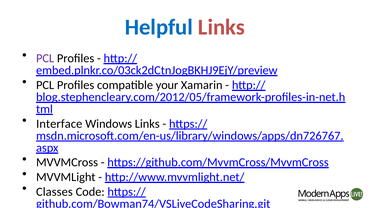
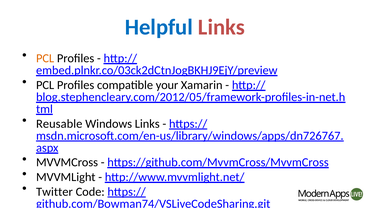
PCL at (45, 58) colour: purple -> orange
Interface: Interface -> Reusable
Classes: Classes -> Twitter
